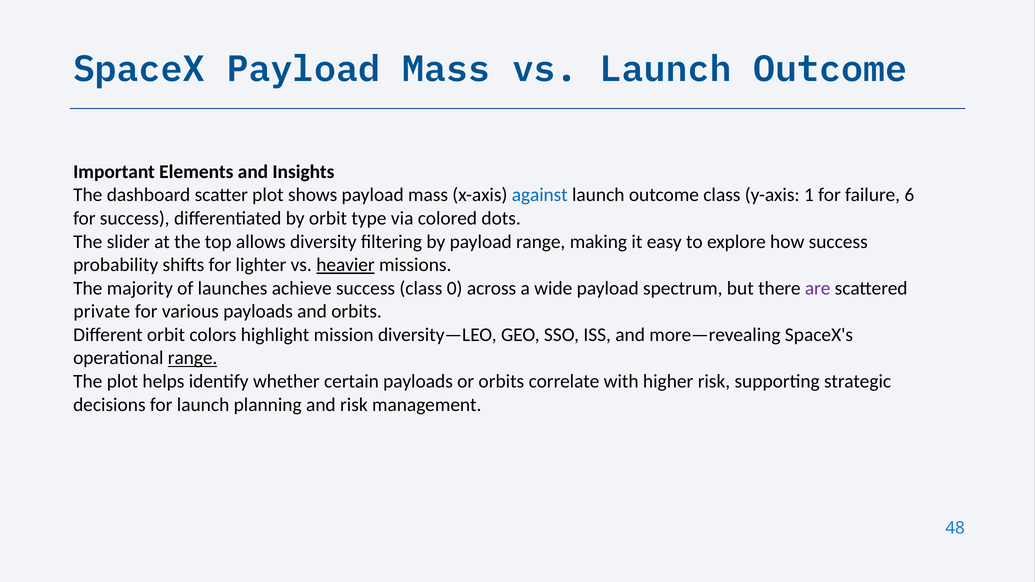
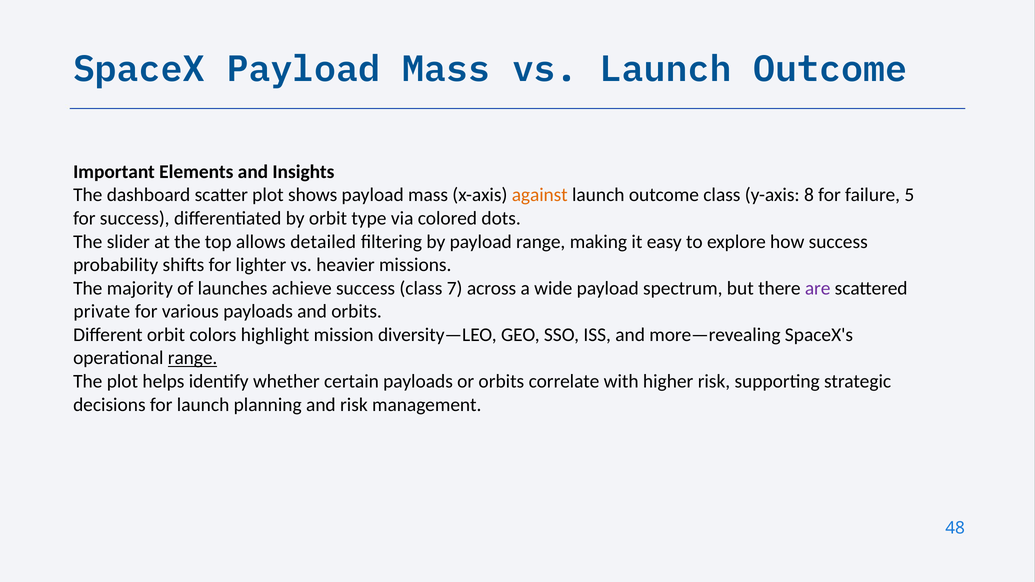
against colour: blue -> orange
1: 1 -> 8
6: 6 -> 5
diversity: diversity -> detailed
heavier underline: present -> none
0: 0 -> 7
